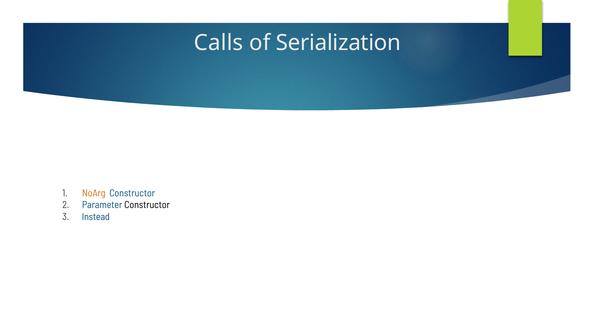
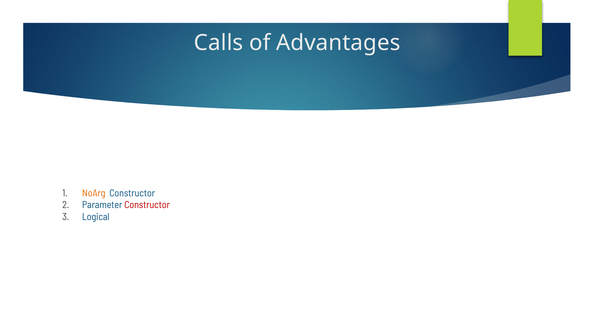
Serialization: Serialization -> Advantages
Constructor at (147, 205) colour: black -> red
Instead: Instead -> Logical
